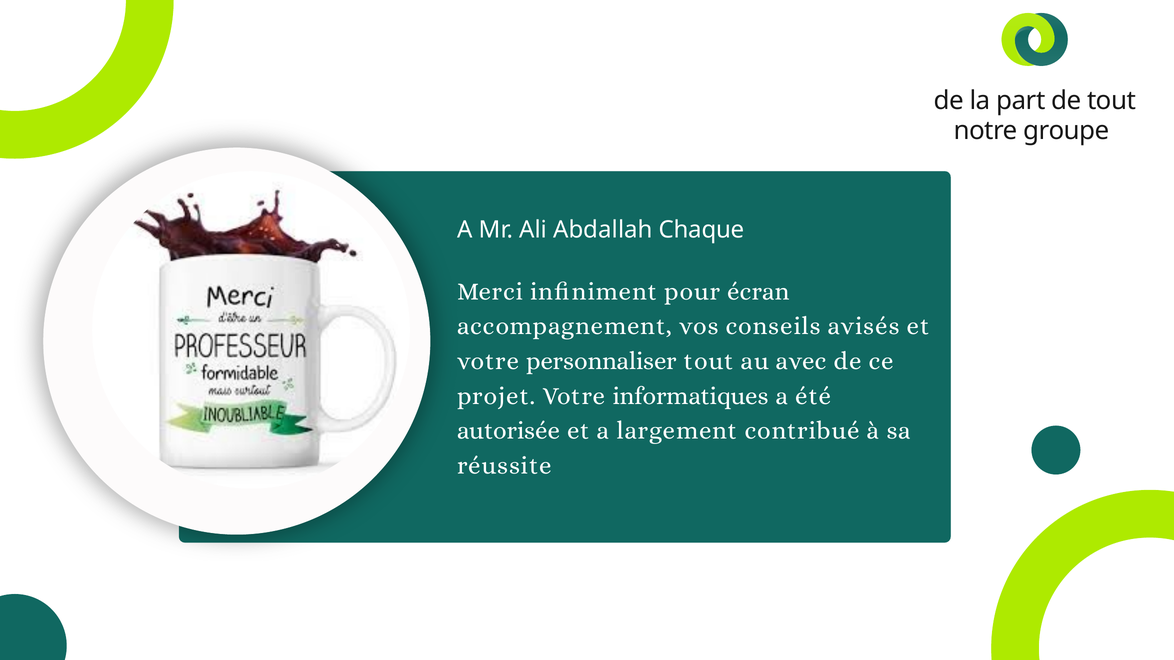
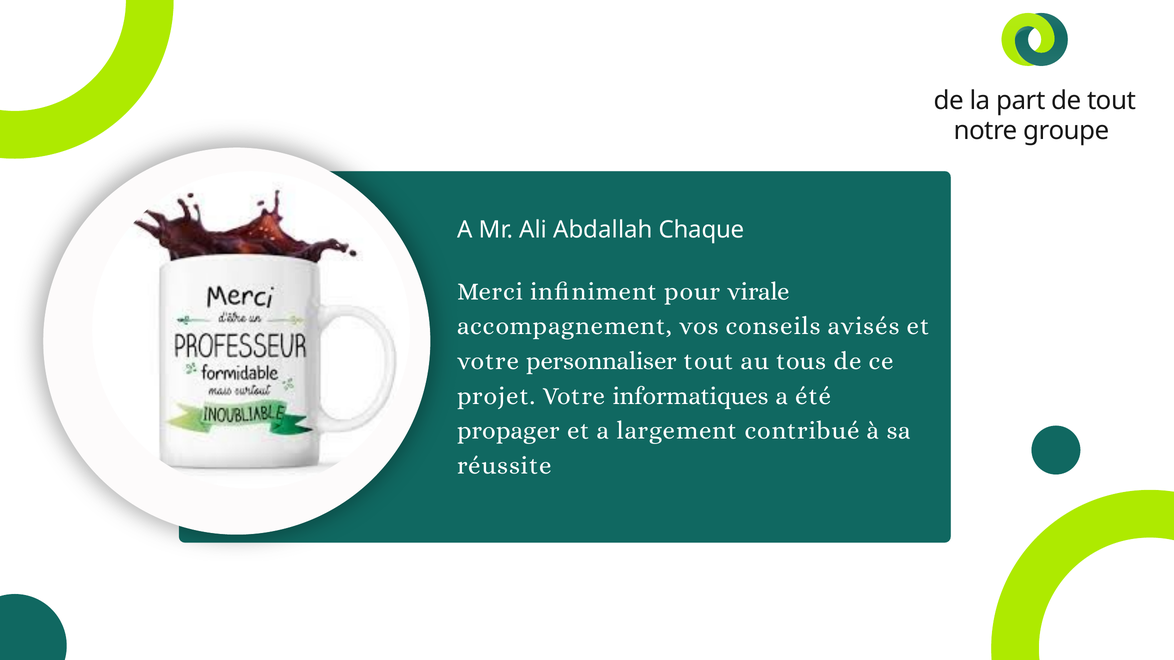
écran: écran -> virale
avec: avec -> tous
autorisée: autorisée -> propager
